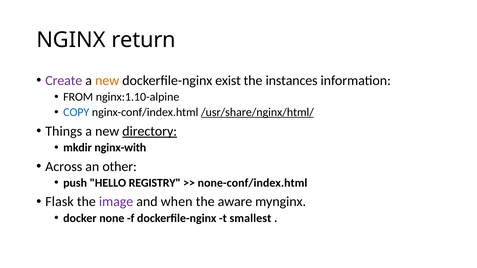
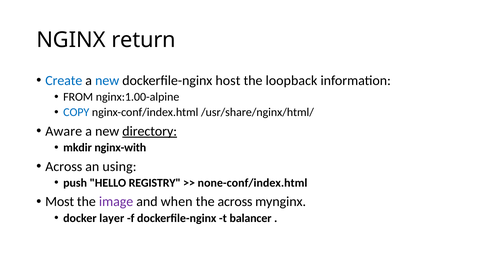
Create colour: purple -> blue
new at (107, 81) colour: orange -> blue
exist: exist -> host
instances: instances -> loopback
nginx:1.10-alpine: nginx:1.10-alpine -> nginx:1.00-alpine
/usr/share/nginx/html/ underline: present -> none
Things: Things -> Aware
other: other -> using
Flask: Flask -> Most
the aware: aware -> across
none: none -> layer
smallest: smallest -> balancer
